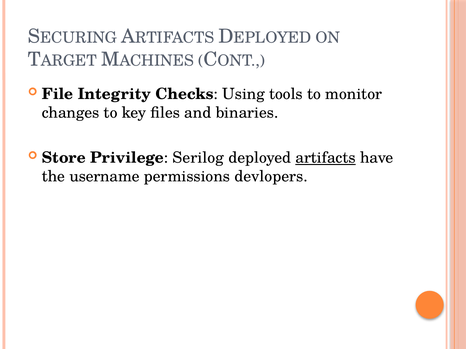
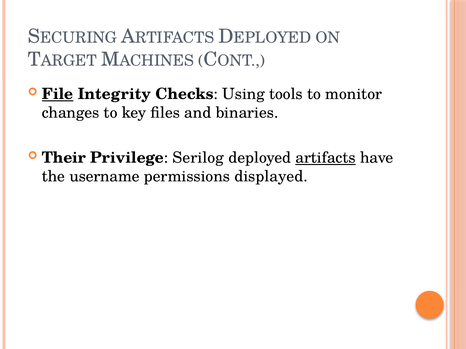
File underline: none -> present
Store: Store -> Their
devlopers: devlopers -> displayed
